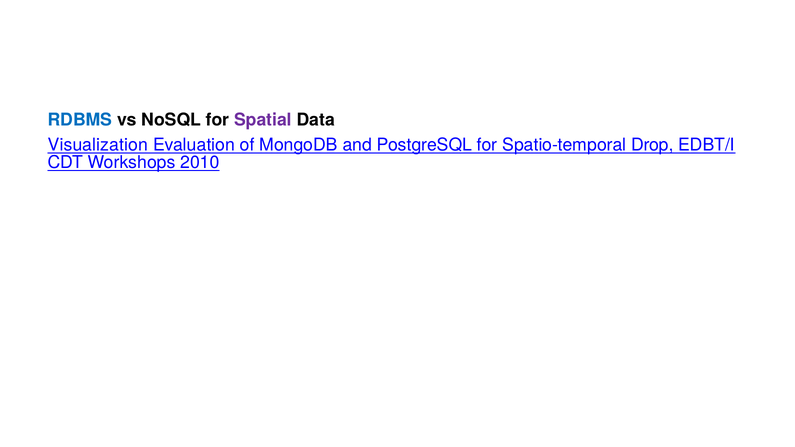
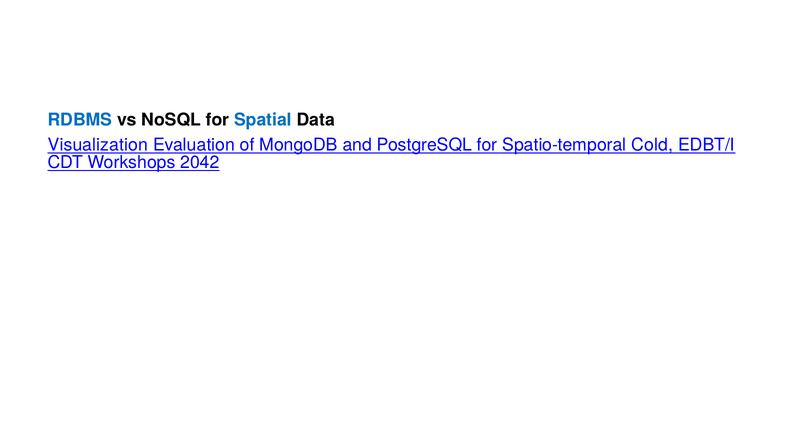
Spatial colour: purple -> blue
Drop: Drop -> Cold
2010: 2010 -> 2042
